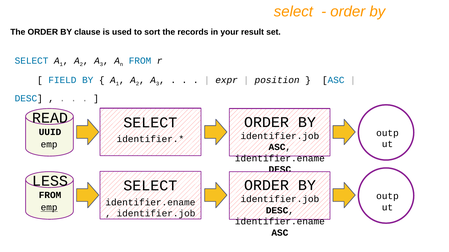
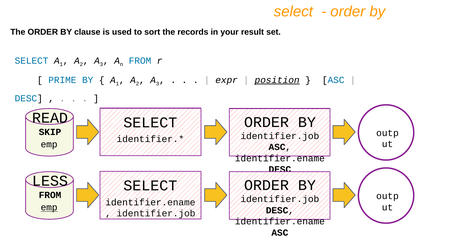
FIELD: FIELD -> PRIME
position underline: none -> present
UUID: UUID -> SKIP
